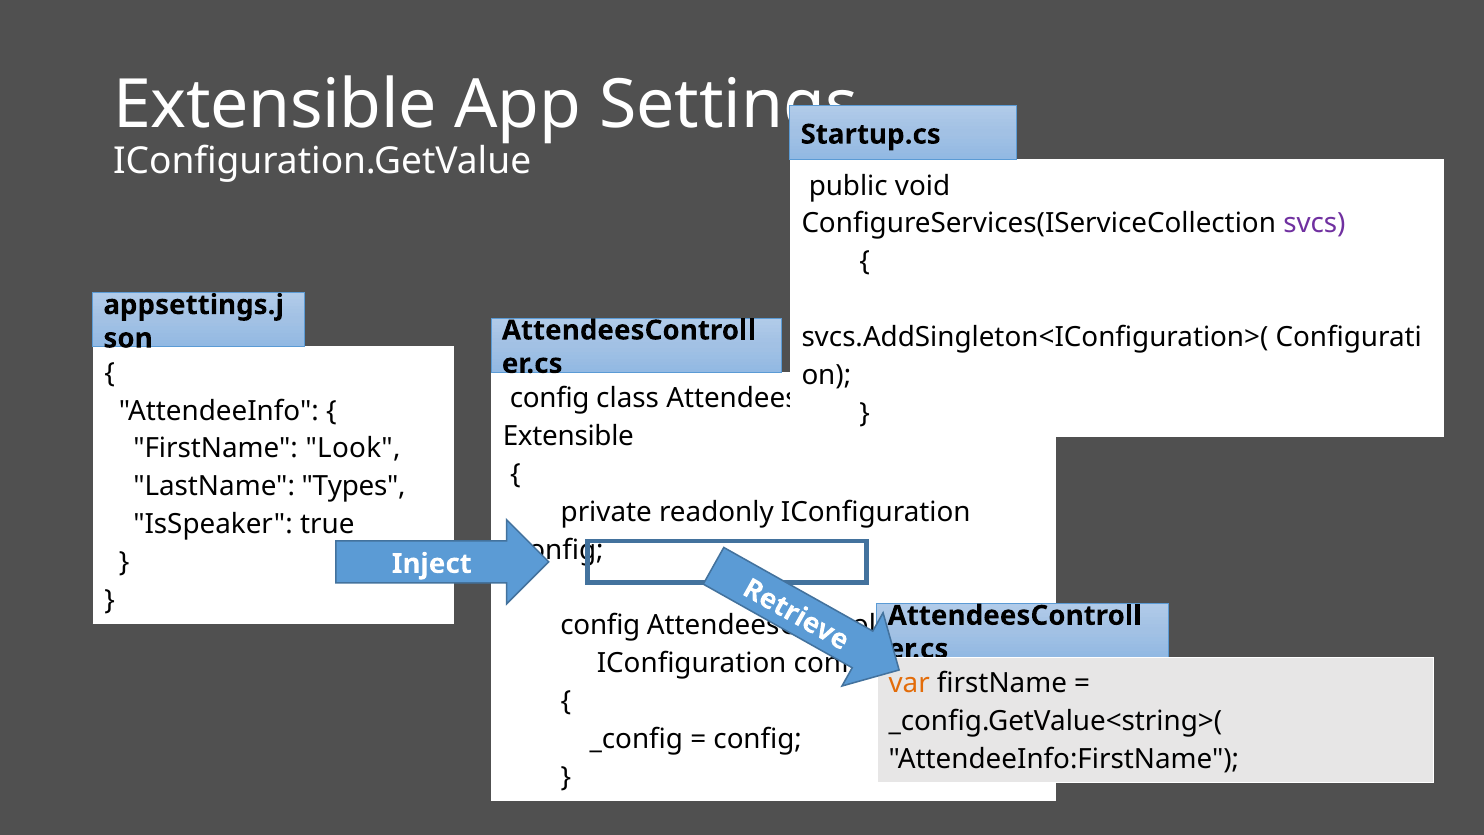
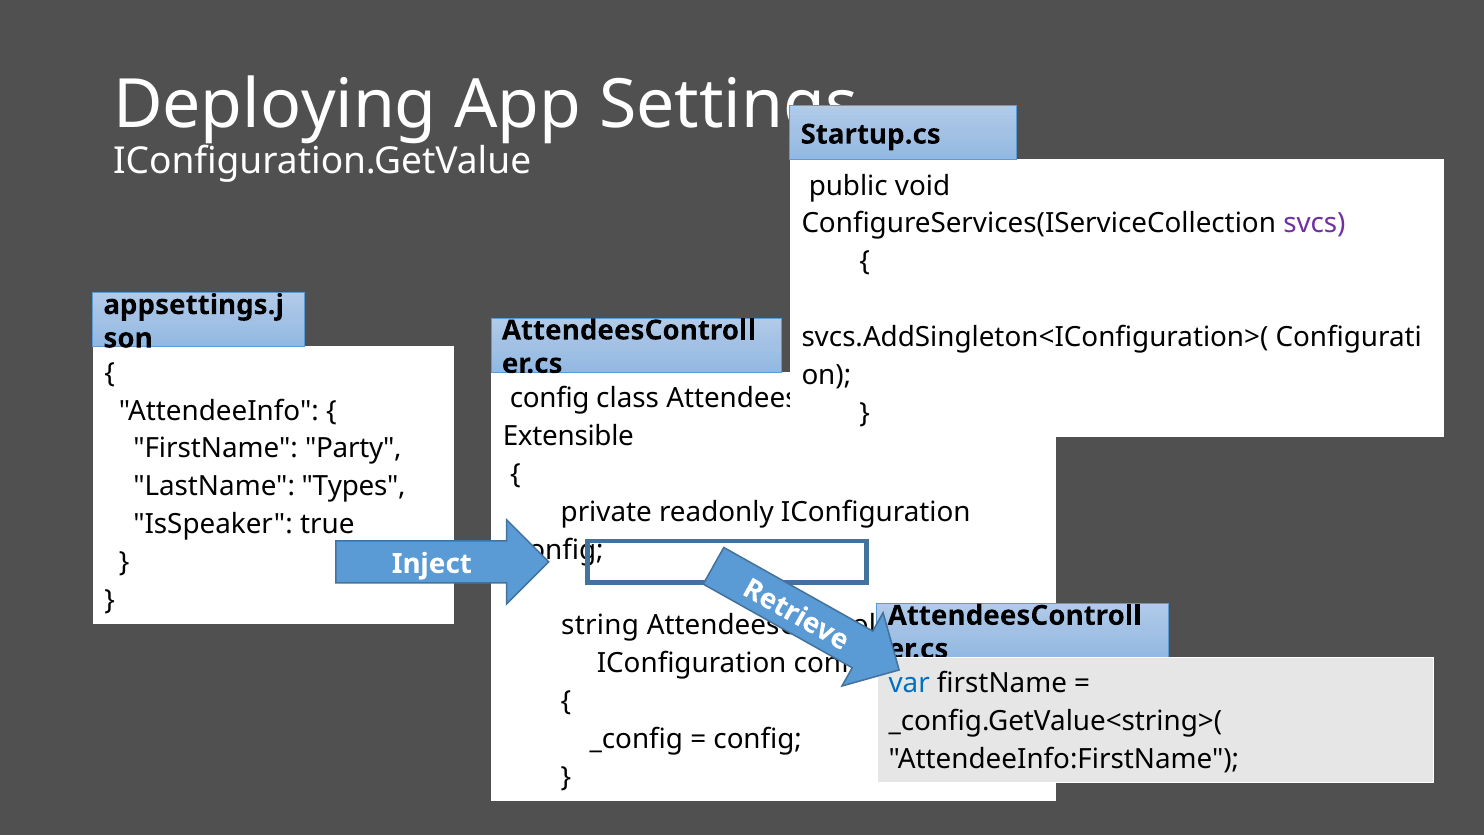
Extensible at (275, 105): Extensible -> Deploying
Look: Look -> Party
config at (600, 625): config -> string
var colour: orange -> blue
